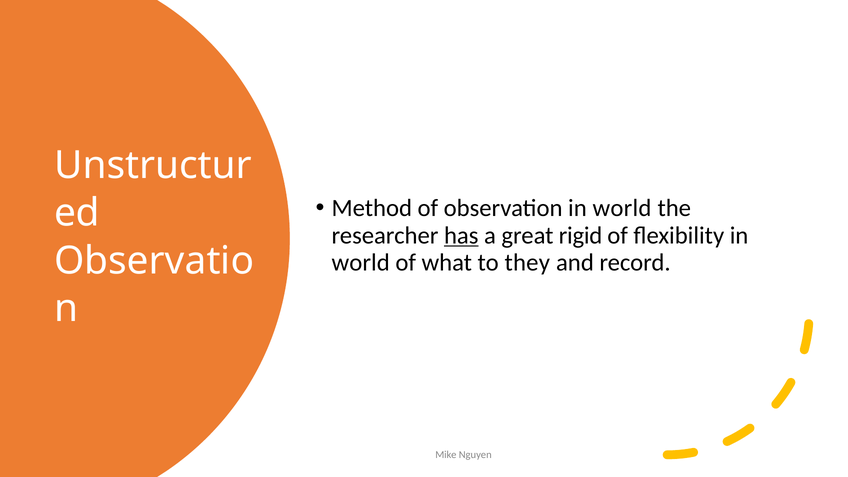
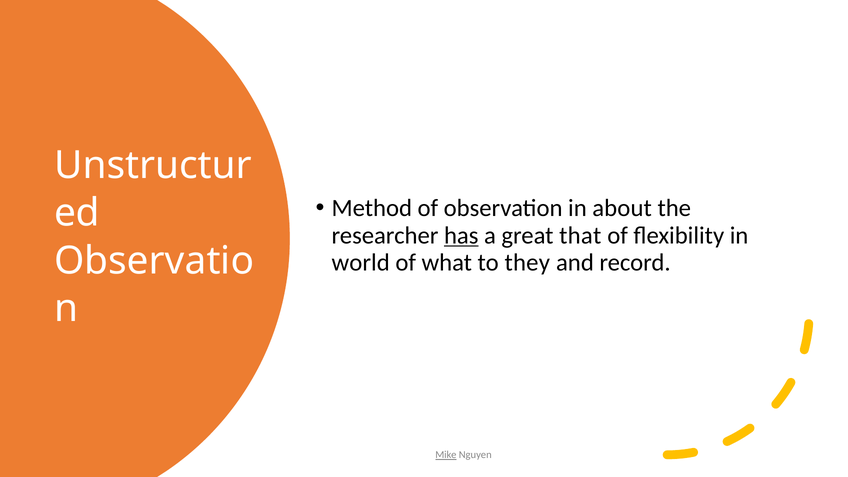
observation in world: world -> about
rigid: rigid -> that
Mike underline: none -> present
